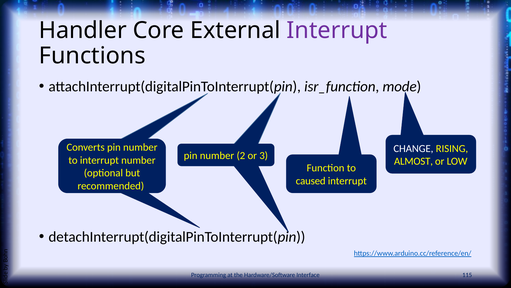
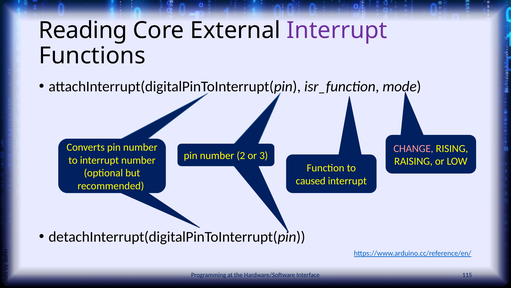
Handler: Handler -> Reading
CHANGE colour: white -> pink
ALMOST: ALMOST -> RAISING
